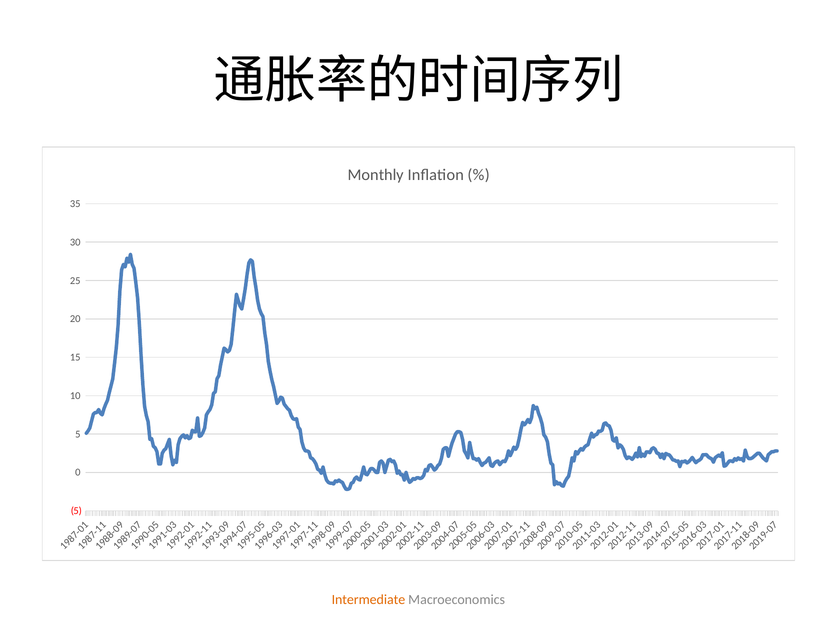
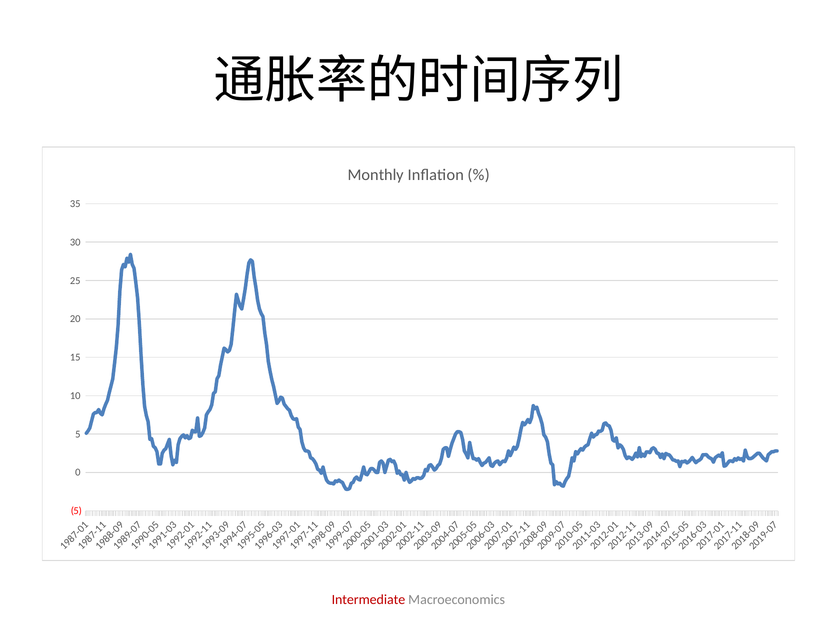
Intermediate colour: orange -> red
